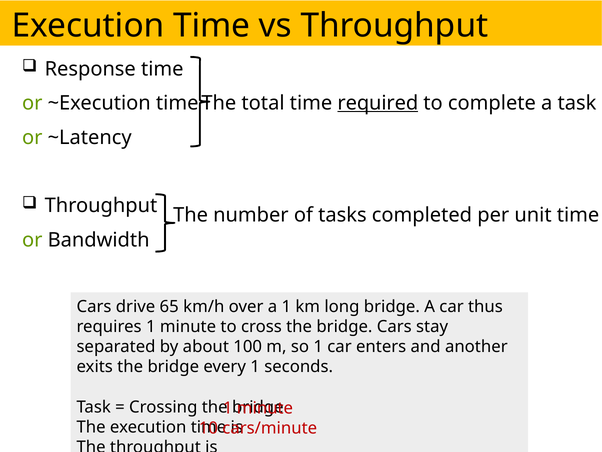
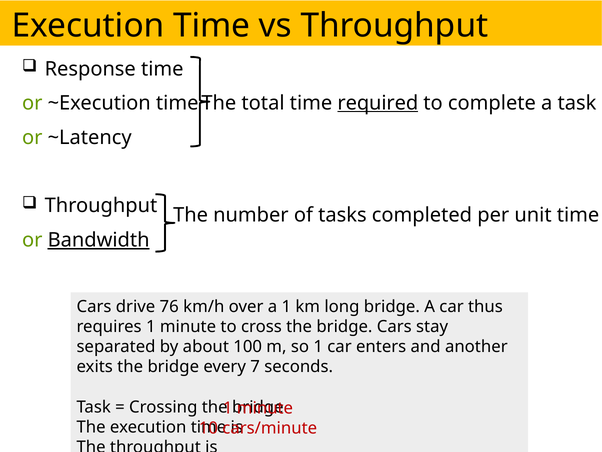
Bandwidth underline: none -> present
65: 65 -> 76
every 1: 1 -> 7
